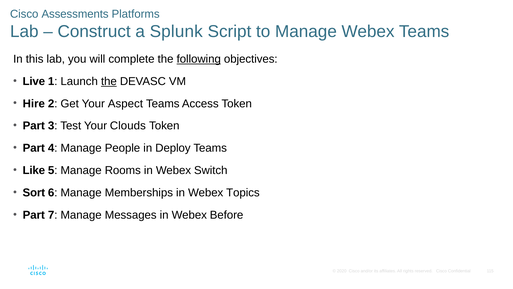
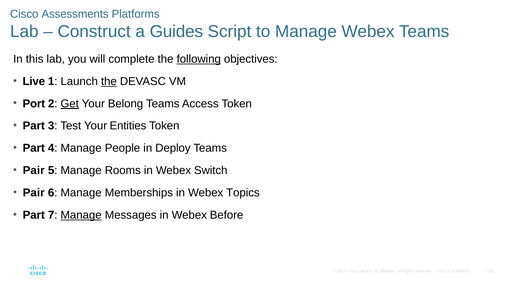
Splunk: Splunk -> Guides
Hire: Hire -> Port
Get underline: none -> present
Aspect: Aspect -> Belong
Clouds: Clouds -> Entities
Like at (34, 170): Like -> Pair
Sort at (34, 192): Sort -> Pair
Manage at (81, 215) underline: none -> present
